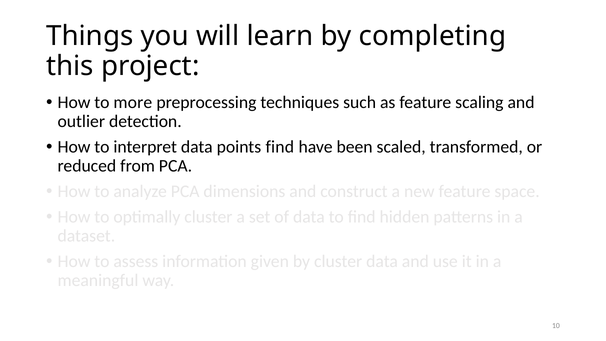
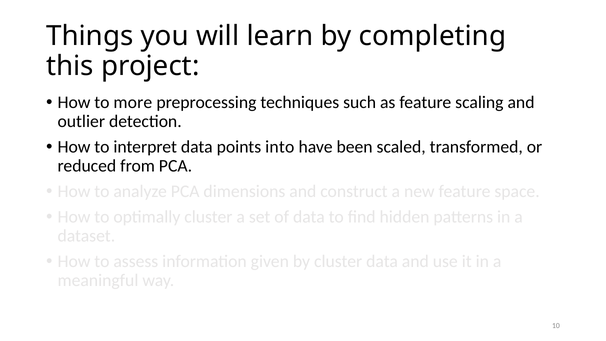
points find: find -> into
